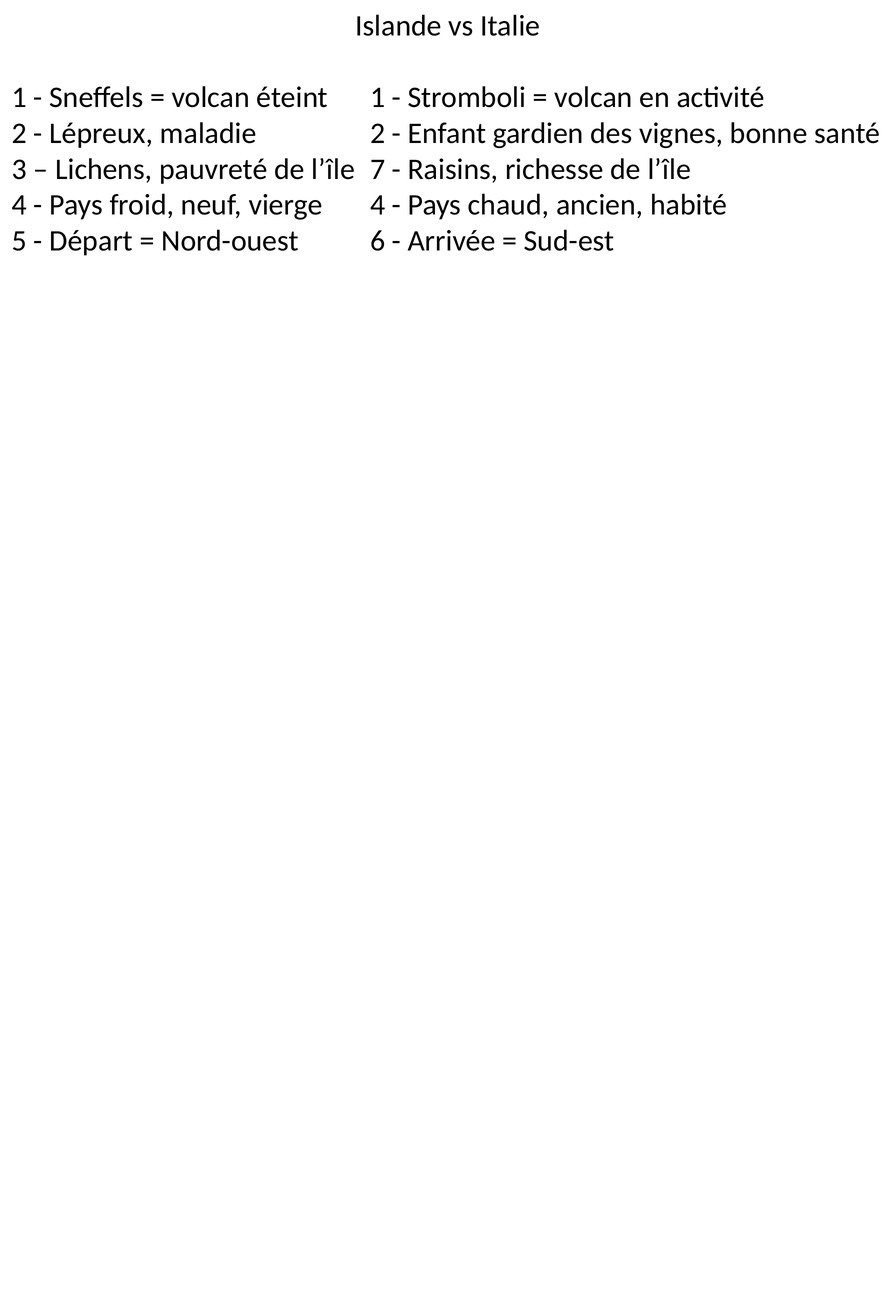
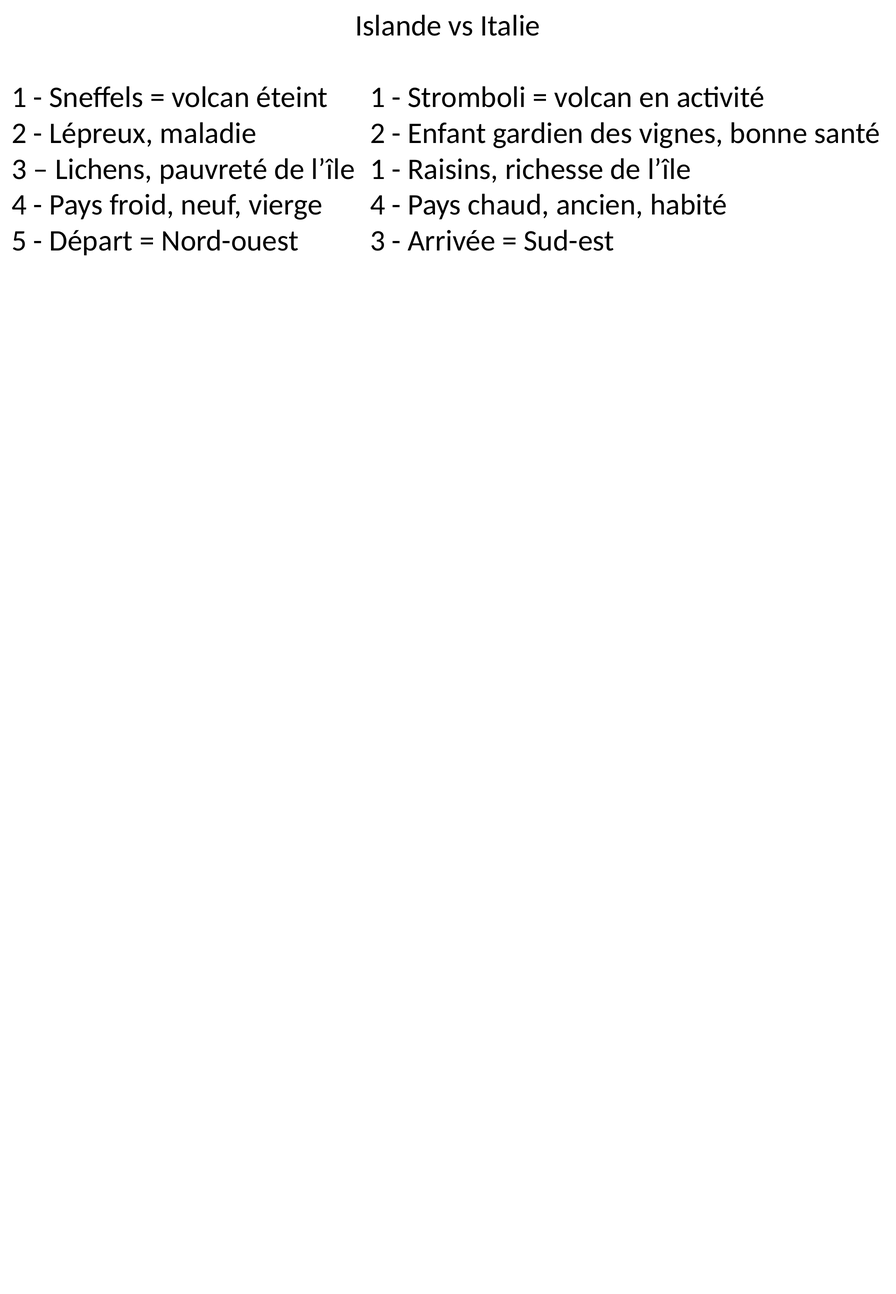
l’île 7: 7 -> 1
Nord-ouest 6: 6 -> 3
